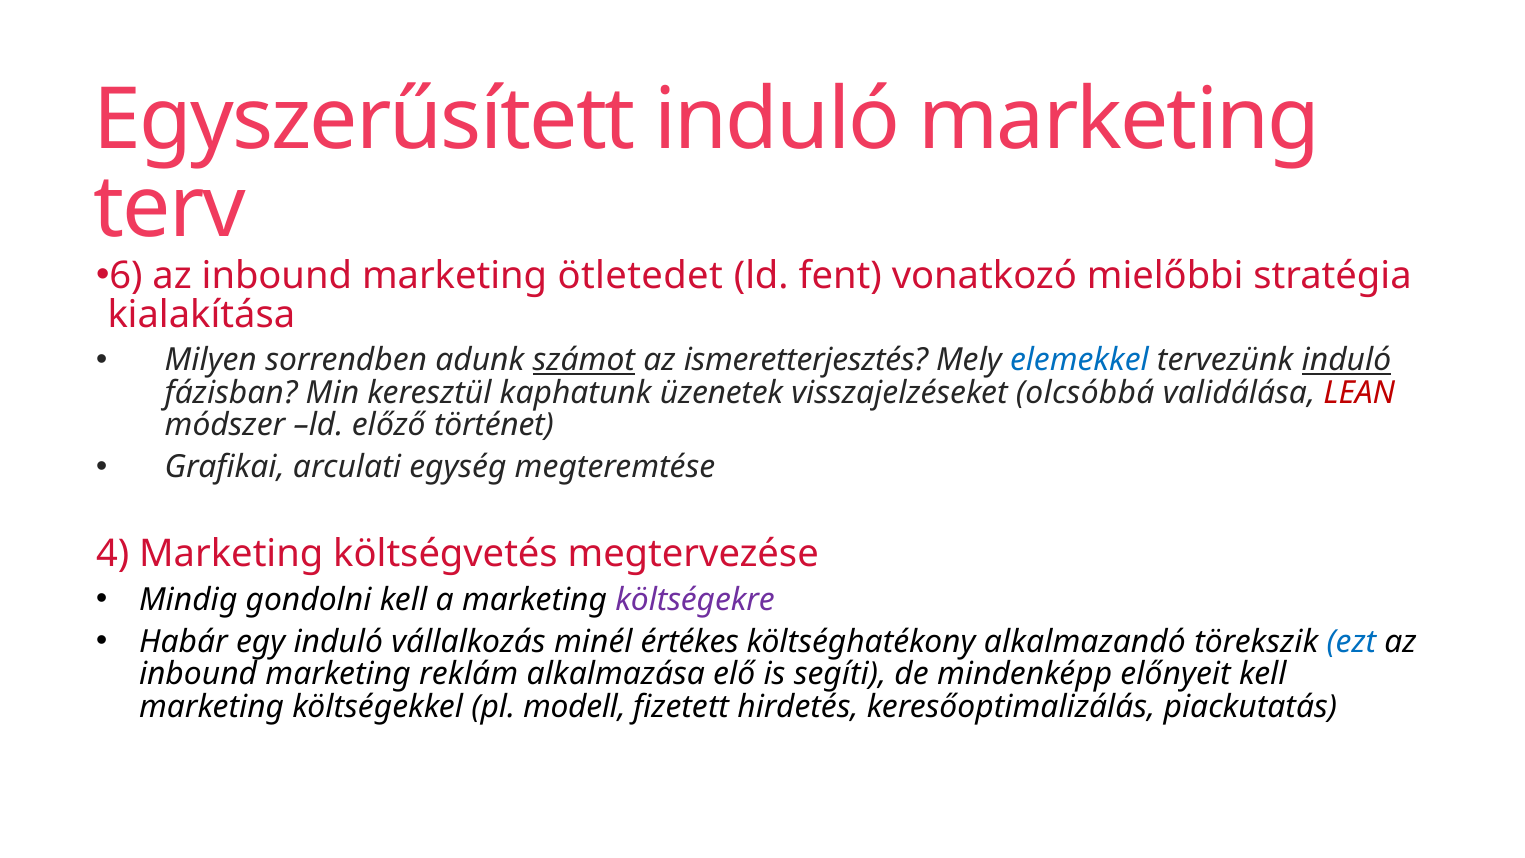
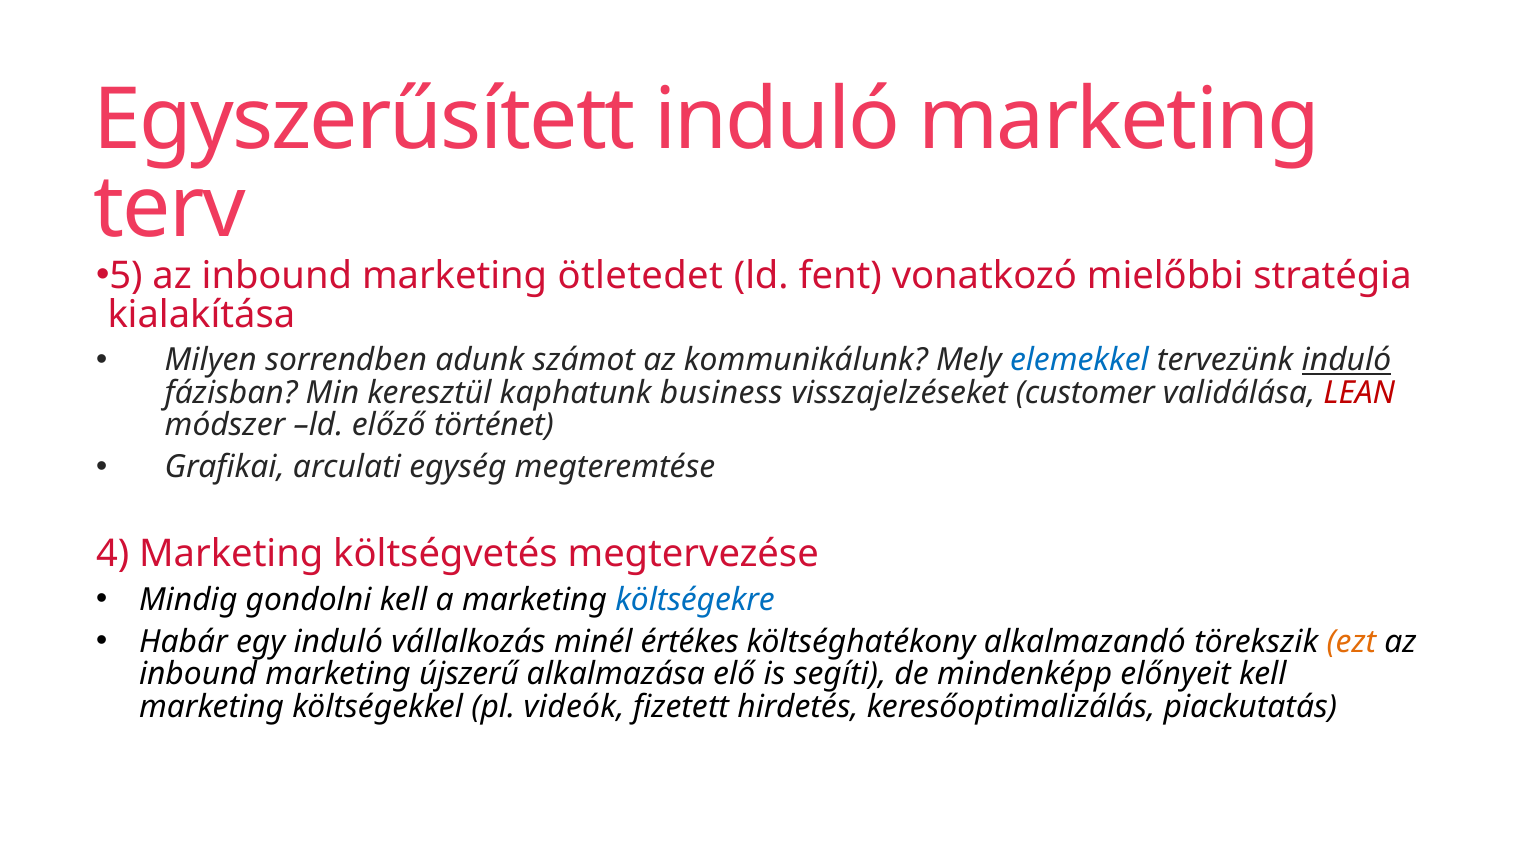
6: 6 -> 5
számot underline: present -> none
ismeretterjesztés: ismeretterjesztés -> kommunikálunk
üzenetek: üzenetek -> business
olcsóbbá: olcsóbbá -> customer
költségekre colour: purple -> blue
ezt colour: blue -> orange
reklám: reklám -> újszerű
modell: modell -> videók
